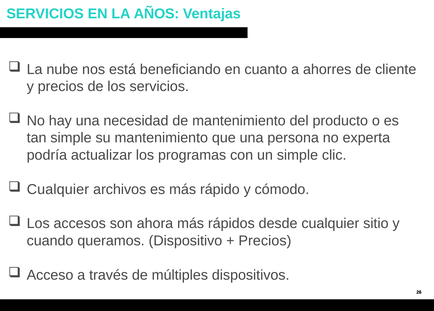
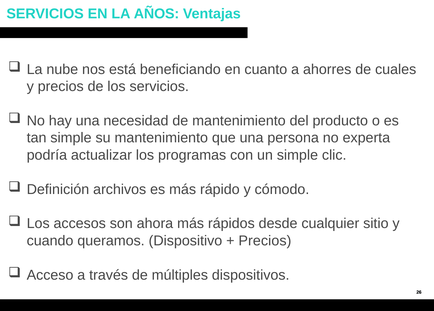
cliente: cliente -> cuales
Cualquier at (58, 189): Cualquier -> Definición
